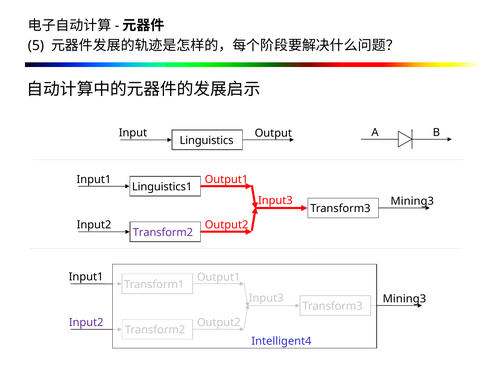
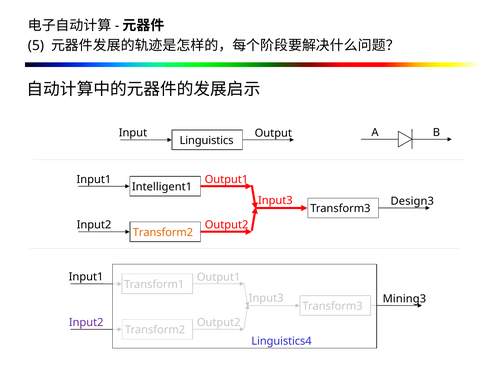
Linguistics1: Linguistics1 -> Intelligent1
Mining3 at (412, 201): Mining3 -> Design3
Transform2 at (163, 232) colour: purple -> orange
Intelligent4: Intelligent4 -> Linguistics4
